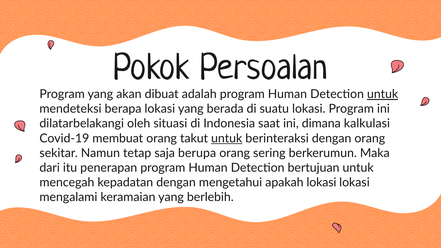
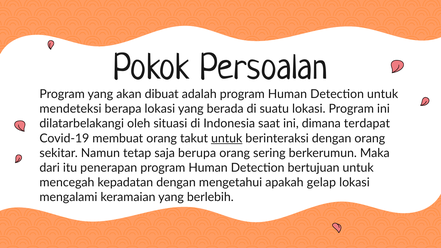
untuk at (383, 94) underline: present -> none
kalkulasi: kalkulasi -> terdapat
apakah lokasi: lokasi -> gelap
